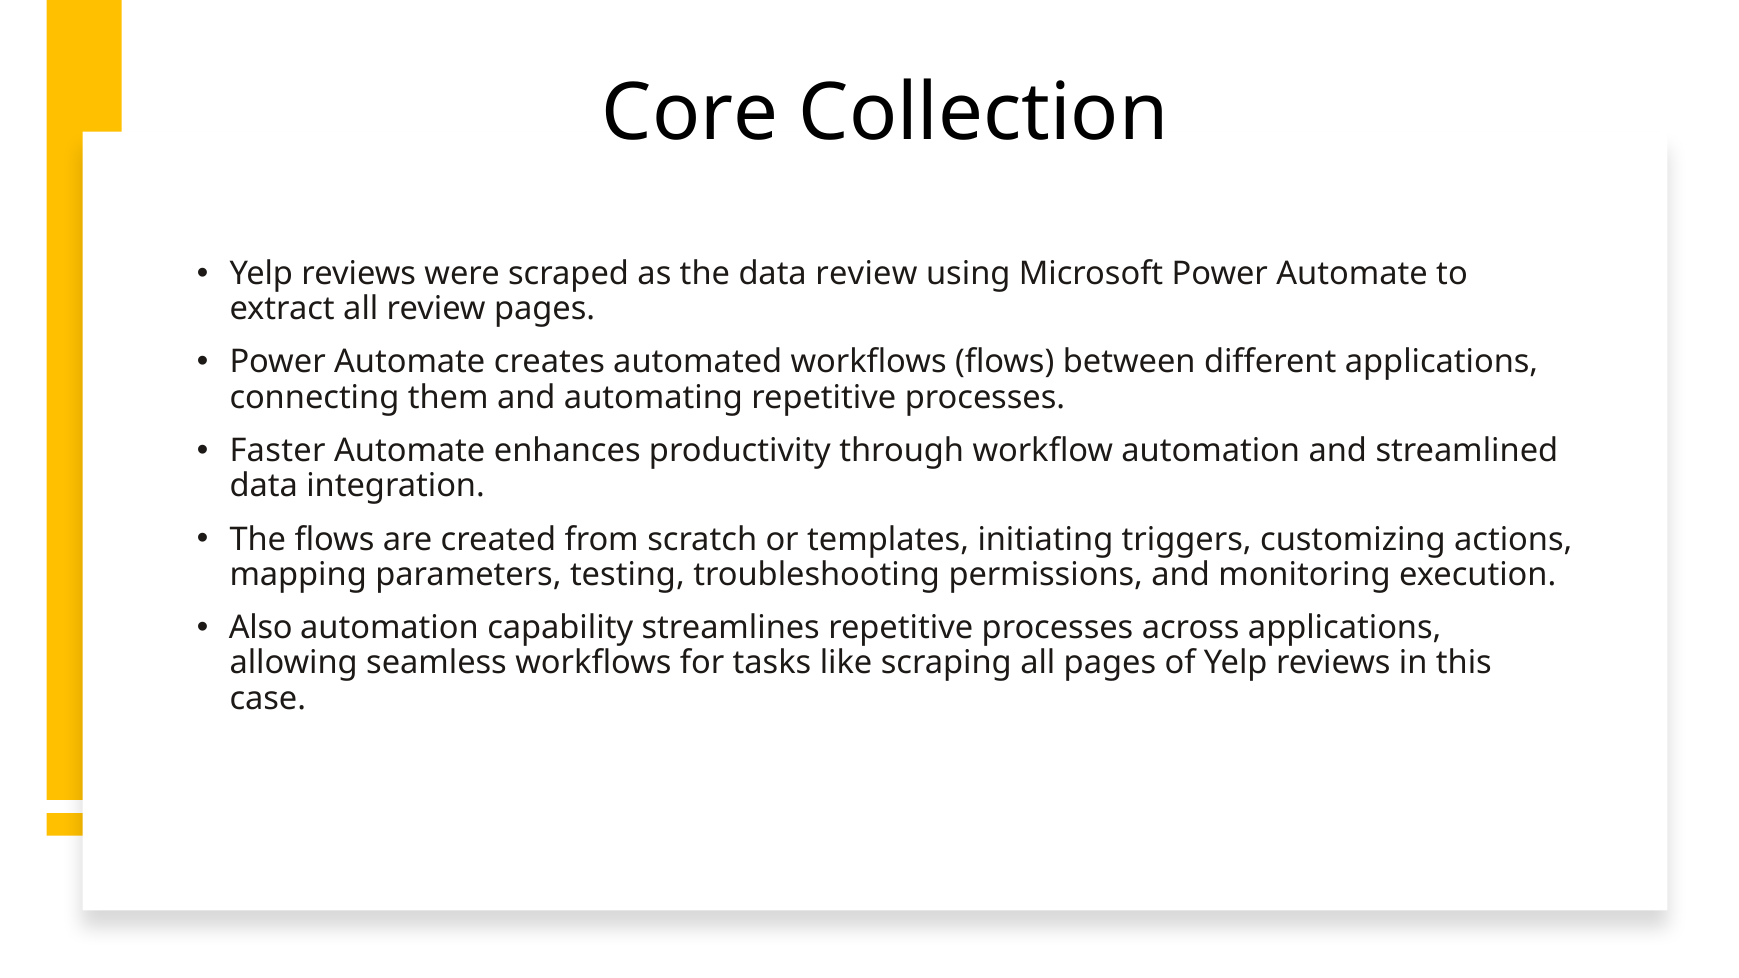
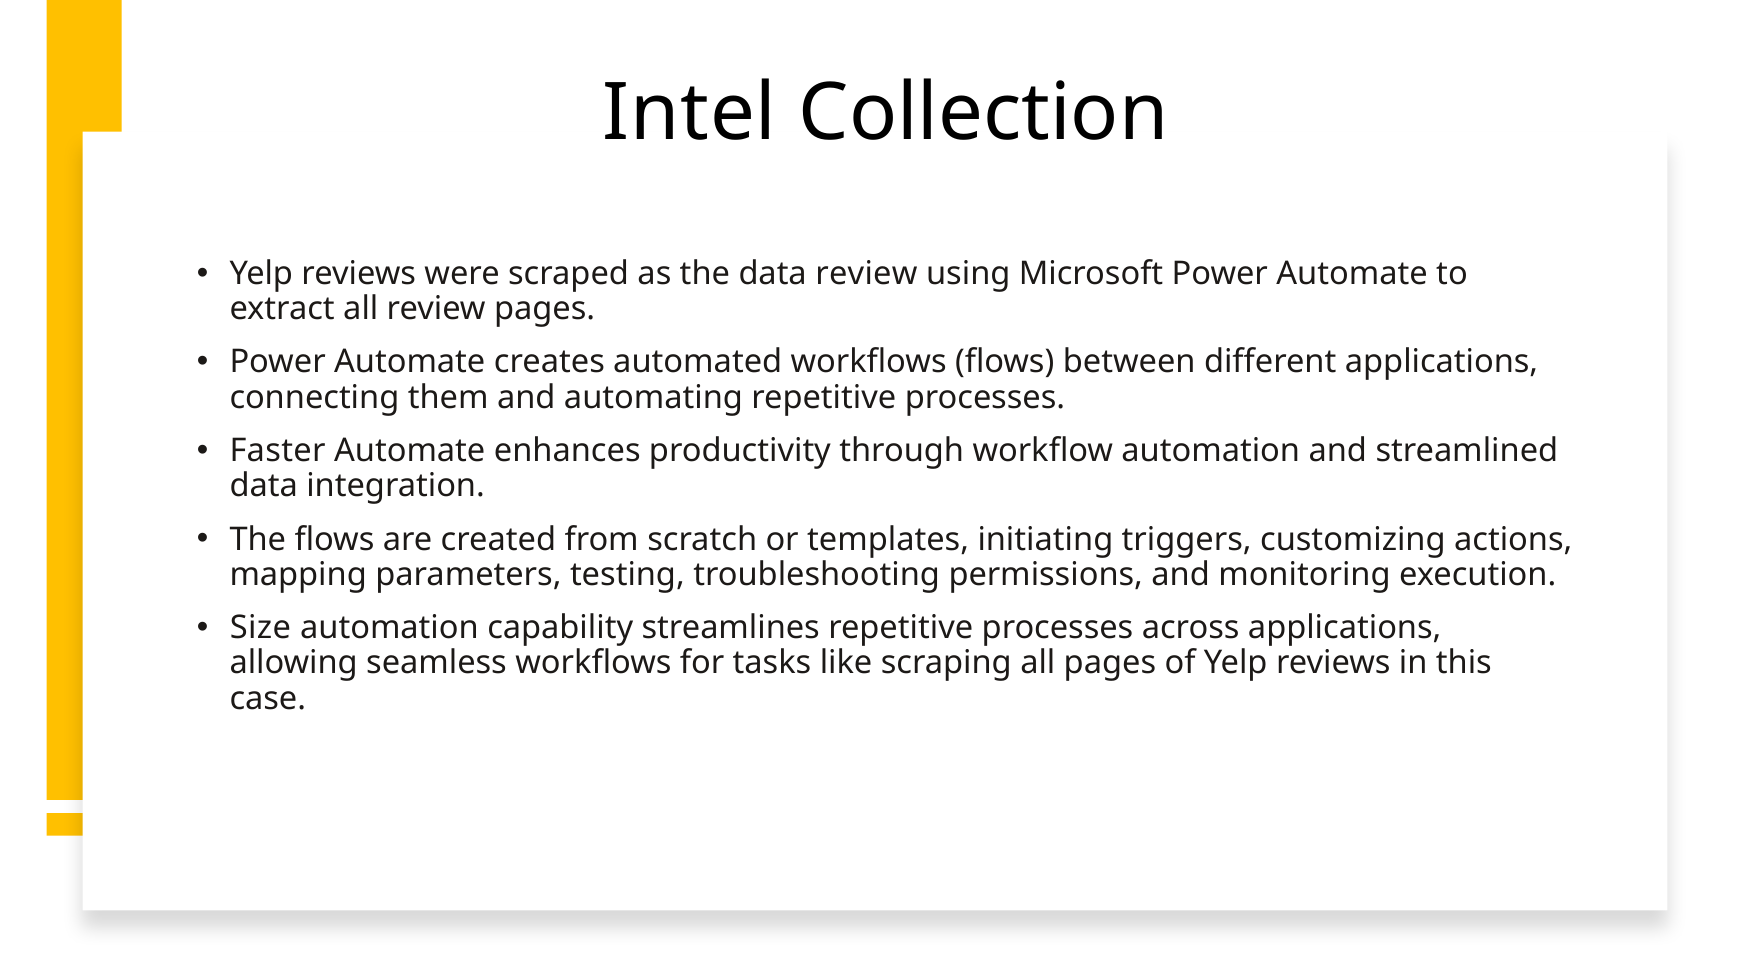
Core: Core -> Intel
Also: Also -> Size
